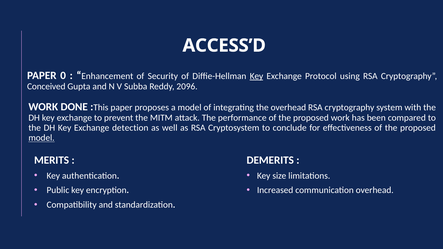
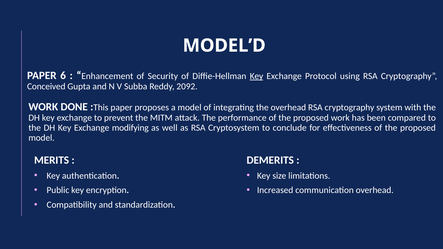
ACCESS’D: ACCESS’D -> MODEL’D
0: 0 -> 6
2096: 2096 -> 2092
detection: detection -> modifying
model at (41, 138) underline: present -> none
